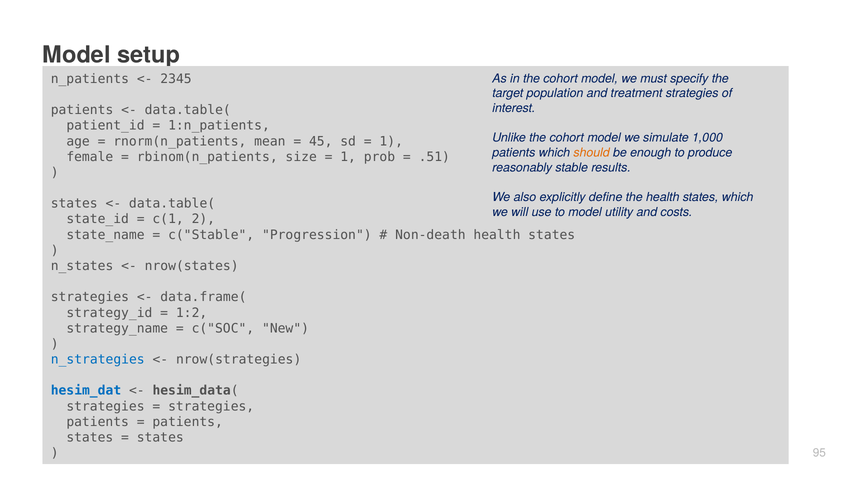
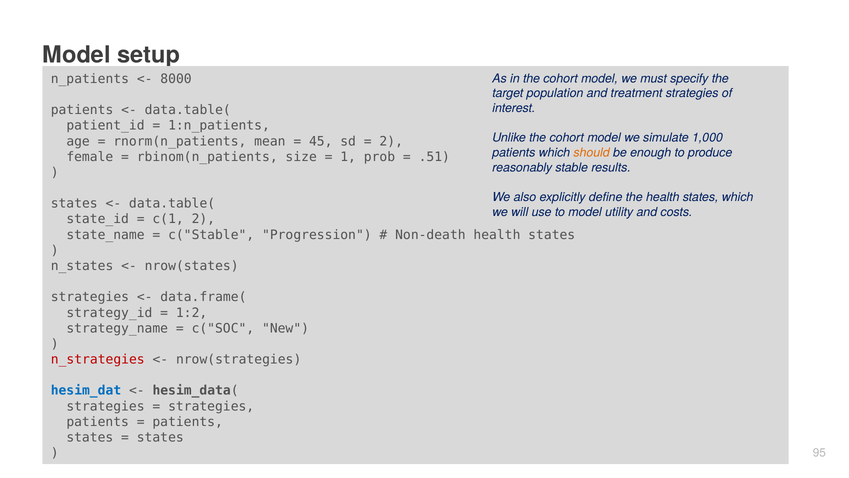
2345: 2345 -> 8000
1 at (391, 141): 1 -> 2
n_strategies colour: blue -> red
